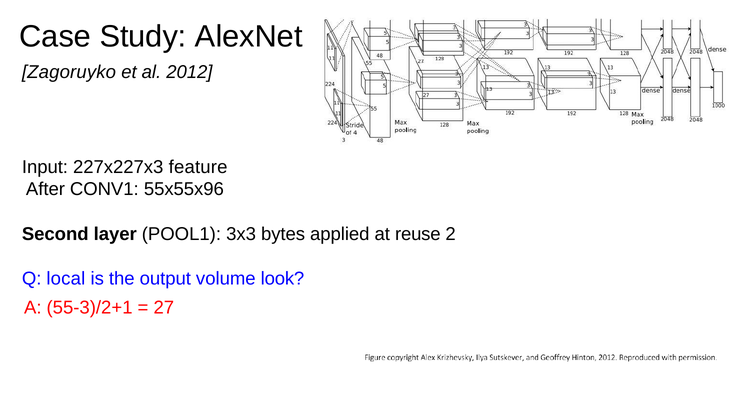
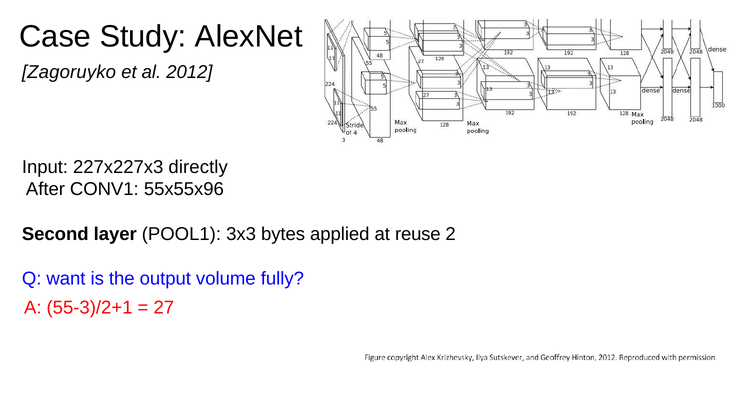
feature: feature -> directly
local: local -> want
look: look -> fully
